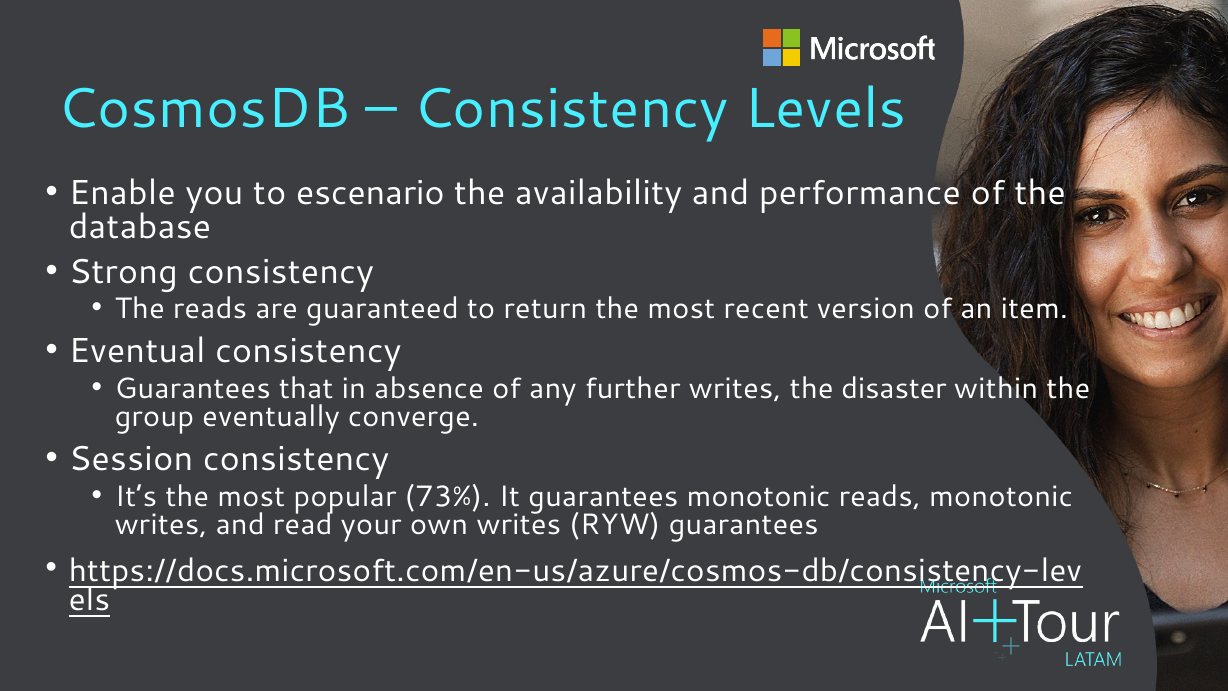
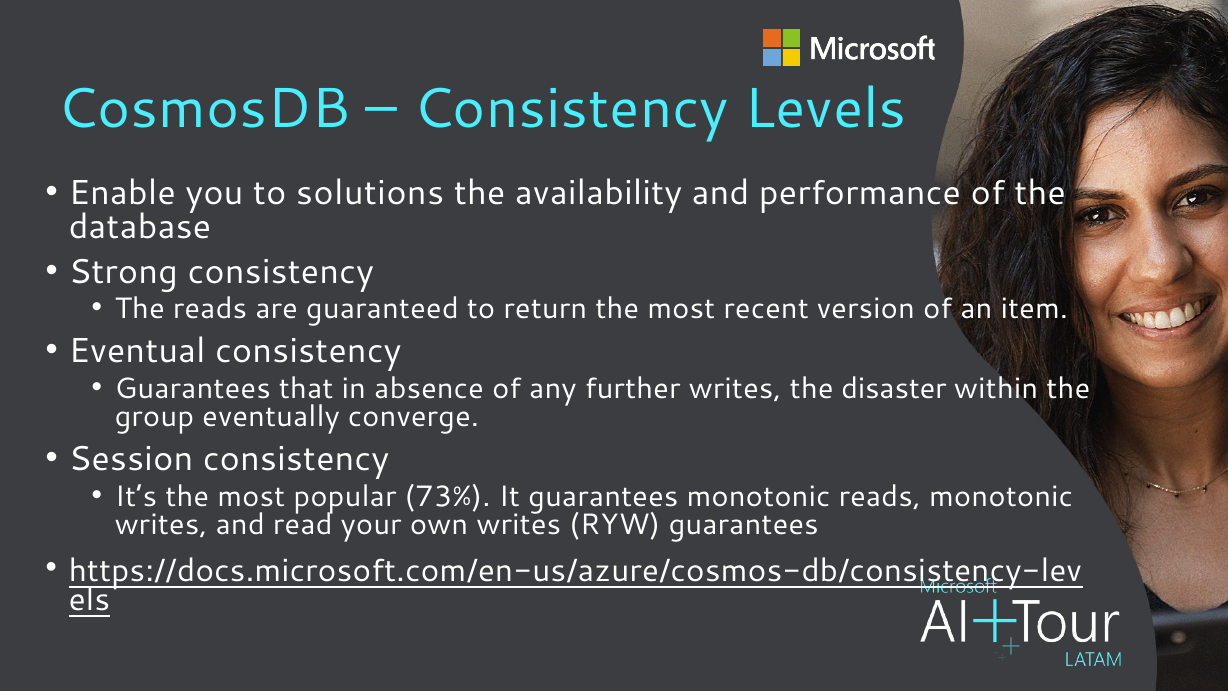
escenario: escenario -> solutions
